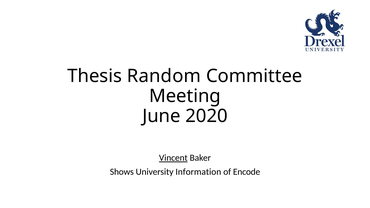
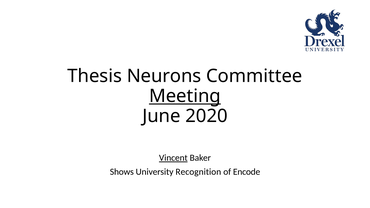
Random: Random -> Neurons
Meeting underline: none -> present
Information: Information -> Recognition
